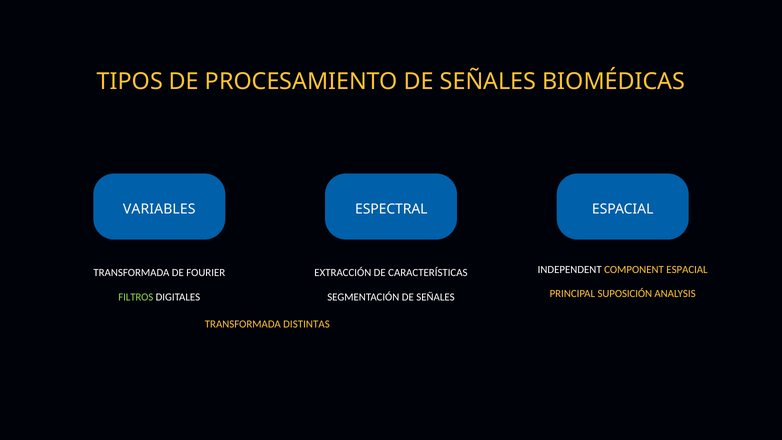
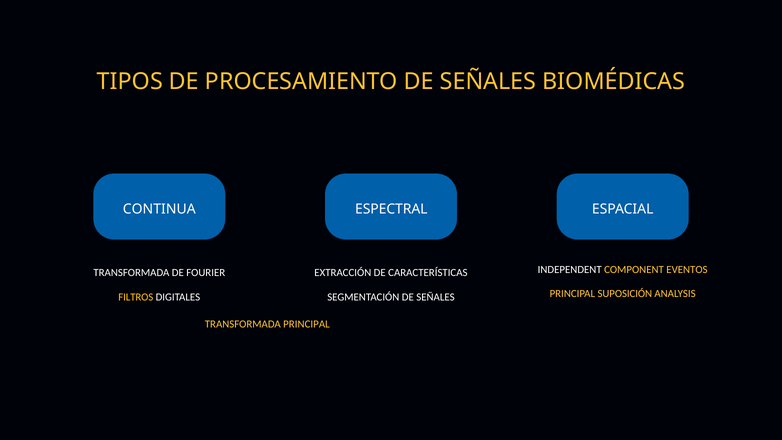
VARIABLES: VARIABLES -> CONTINUA
COMPONENT ESPACIAL: ESPACIAL -> EVENTOS
FILTROS colour: light green -> yellow
TRANSFORMADA DISTINTAS: DISTINTAS -> PRINCIPAL
